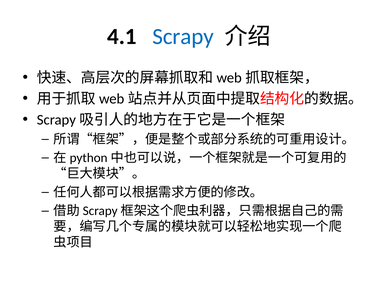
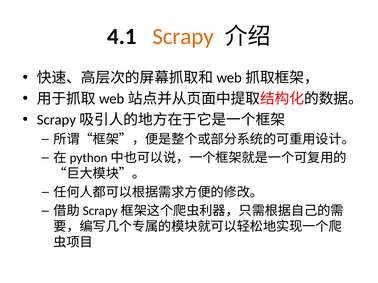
Scrapy colour: blue -> orange
